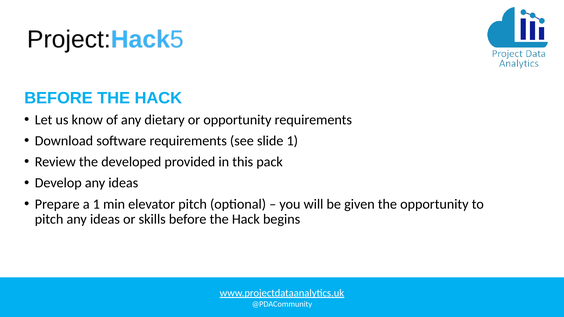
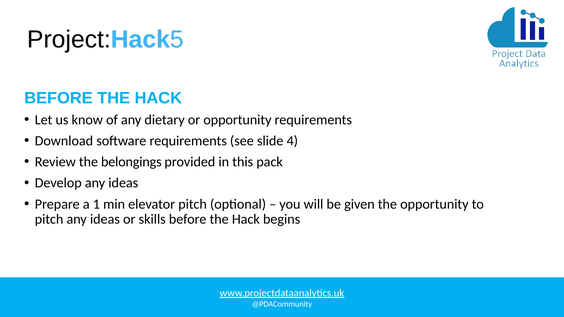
slide 1: 1 -> 4
developed: developed -> belongings
